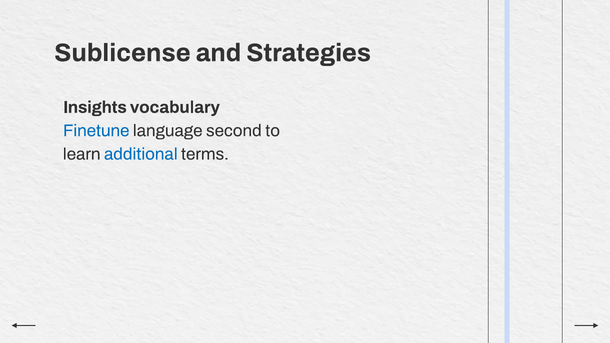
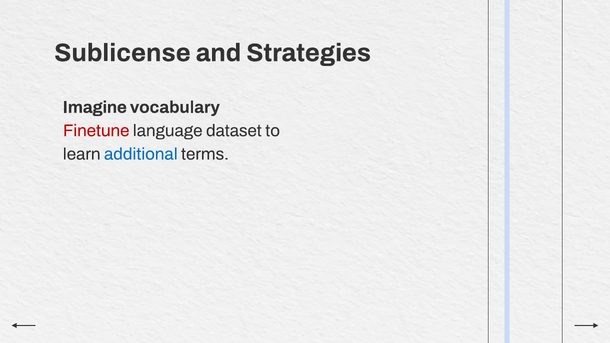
Insights: Insights -> Imagine
Finetune colour: blue -> red
second: second -> dataset
